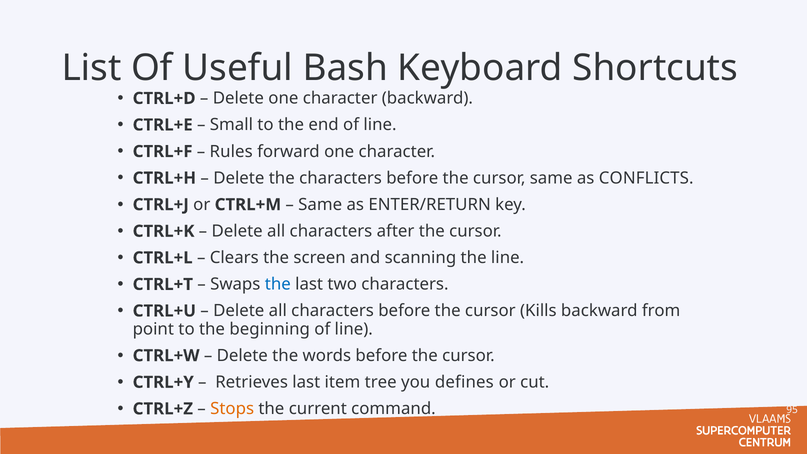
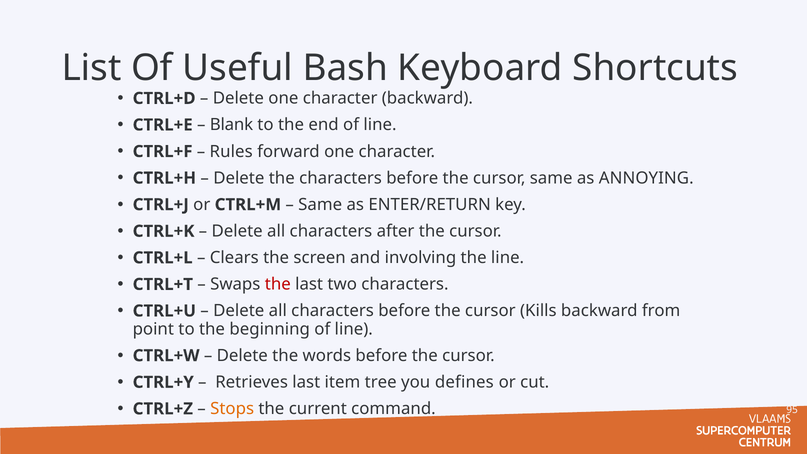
Small: Small -> Blank
CONFLICTS: CONFLICTS -> ANNOYING
scanning: scanning -> involving
the at (278, 284) colour: blue -> red
